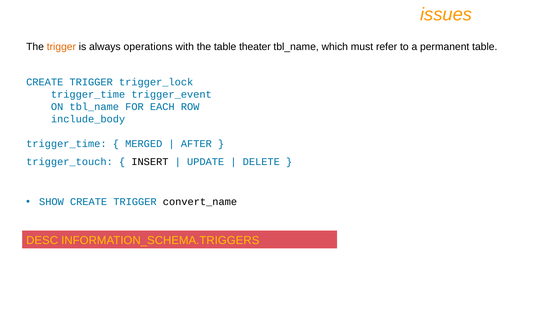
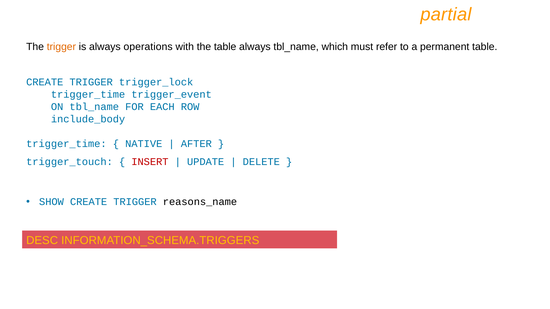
issues: issues -> partial
table theater: theater -> always
MERGED: MERGED -> NATIVE
INSERT colour: black -> red
convert_name: convert_name -> reasons_name
